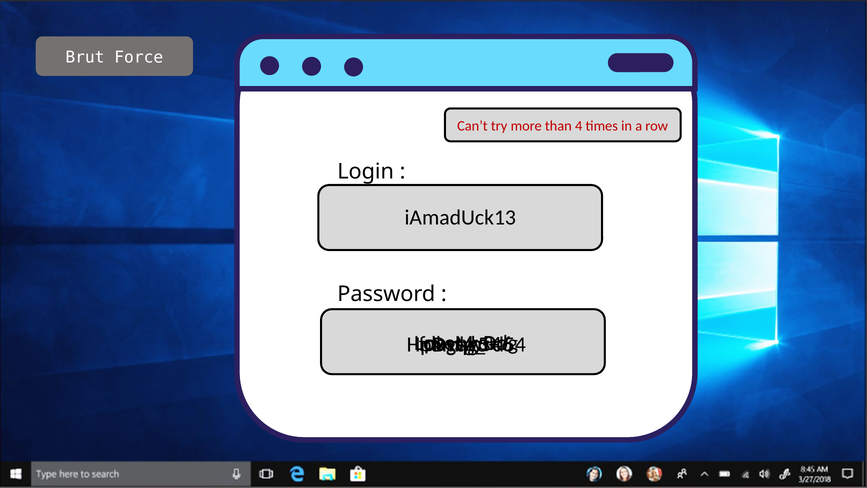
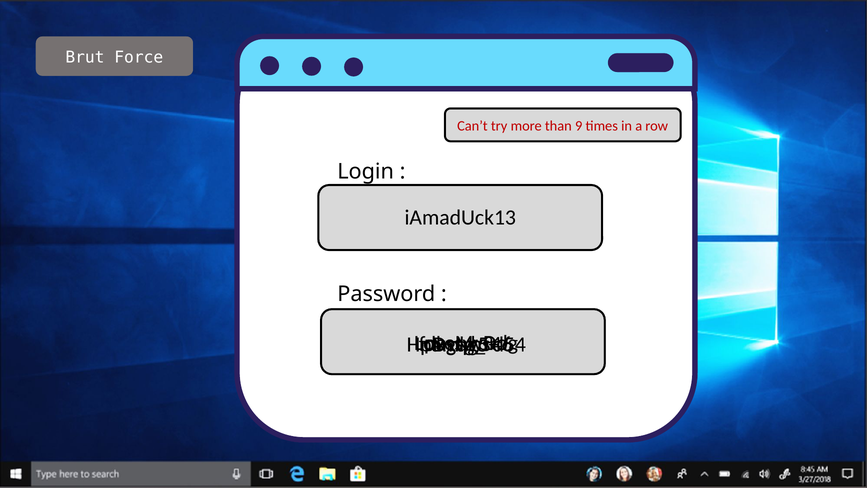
4: 4 -> 9
